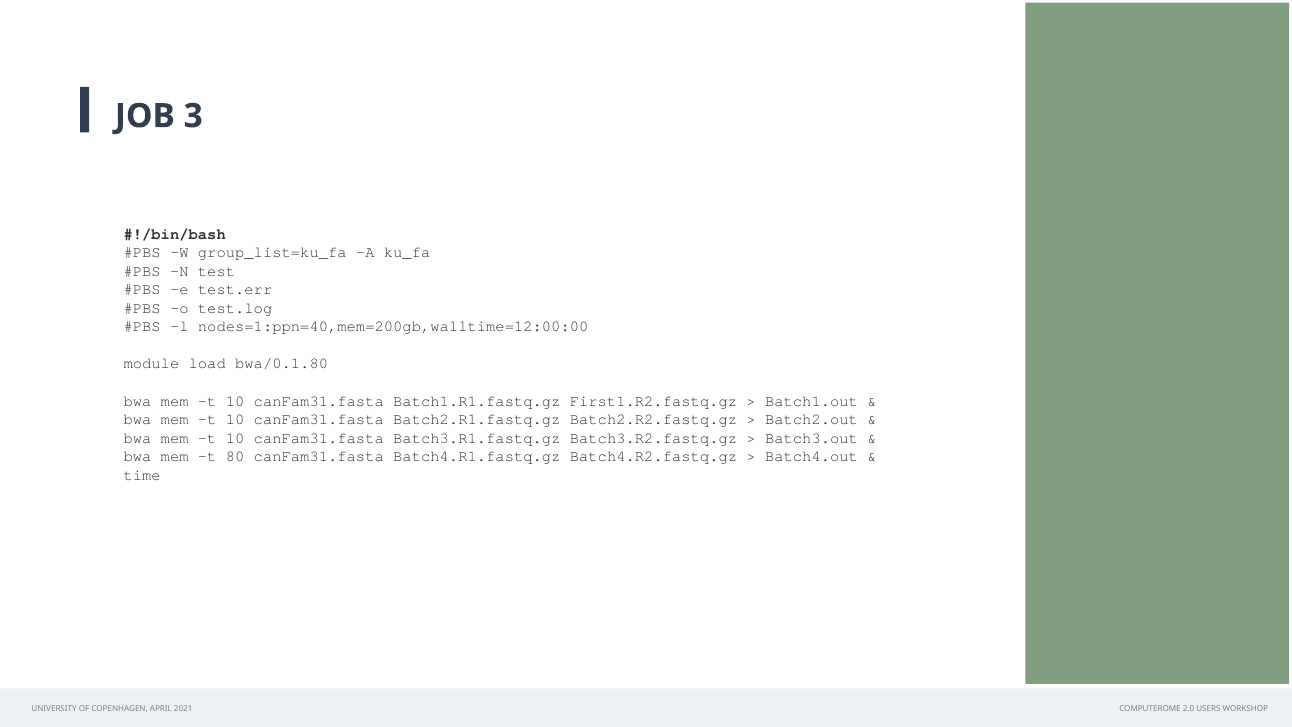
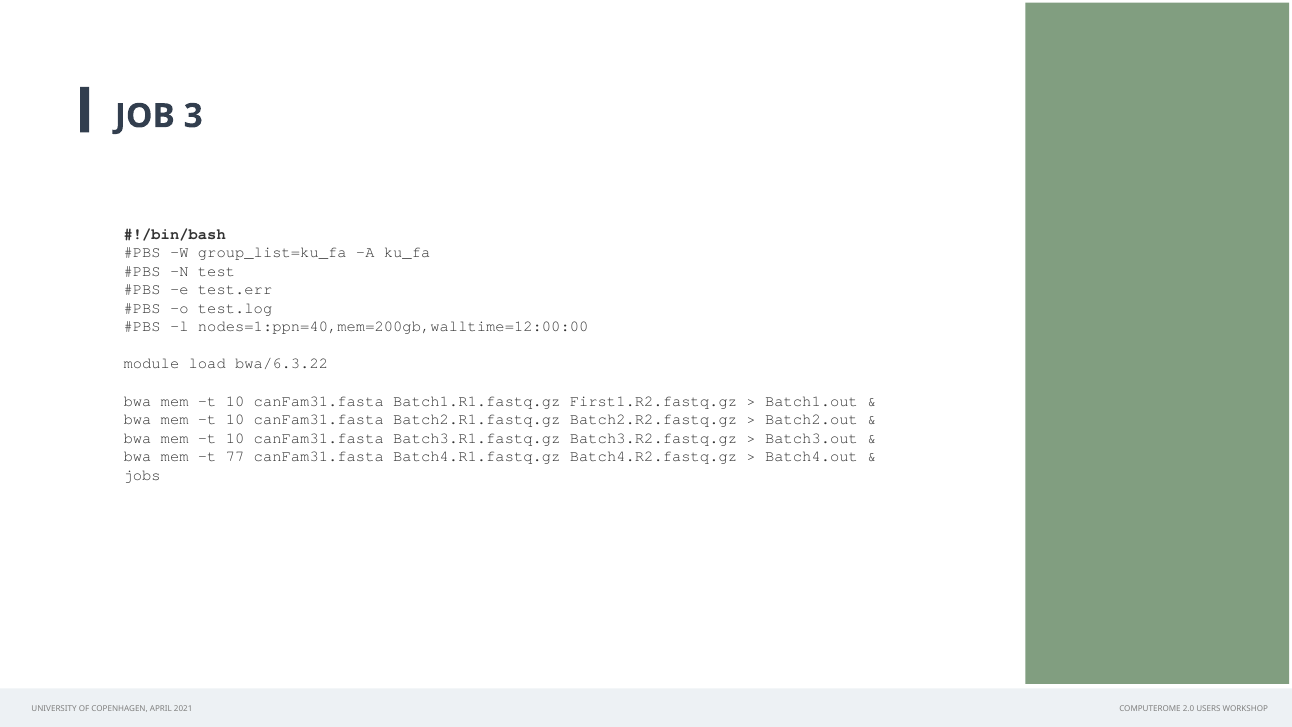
bwa/0.1.80: bwa/0.1.80 -> bwa/6.3.22
80: 80 -> 77
time: time -> jobs
